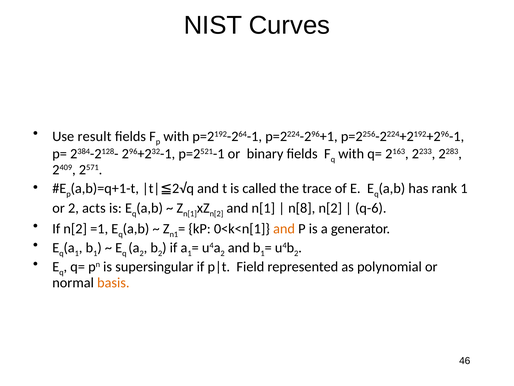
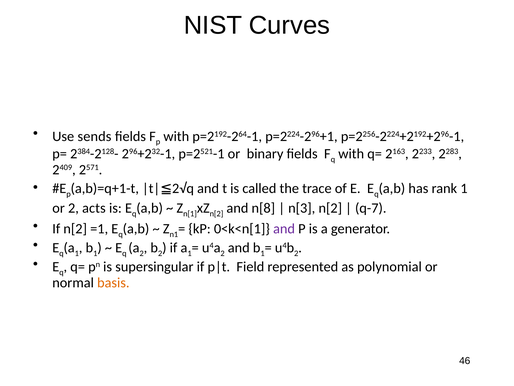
result: result -> sends
and n[1: n[1 -> n[8
n[8: n[8 -> n[3
q-6: q-6 -> q-7
and at (284, 228) colour: orange -> purple
